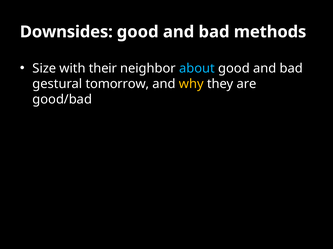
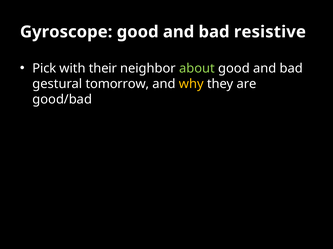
Downsides: Downsides -> Gyroscope
methods: methods -> resistive
Size: Size -> Pick
about colour: light blue -> light green
